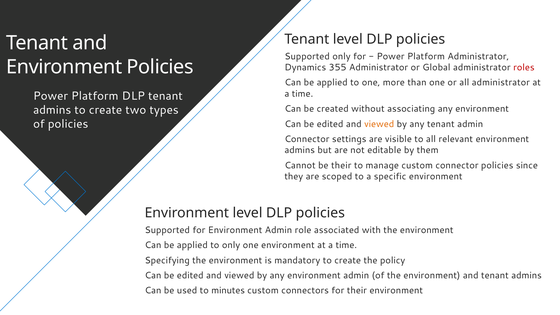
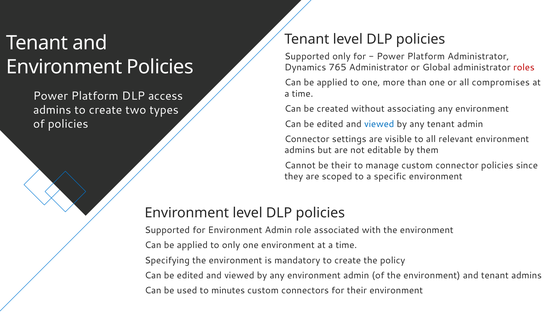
355: 355 -> 765
all administrator: administrator -> compromises
DLP tenant: tenant -> access
viewed at (379, 124) colour: orange -> blue
